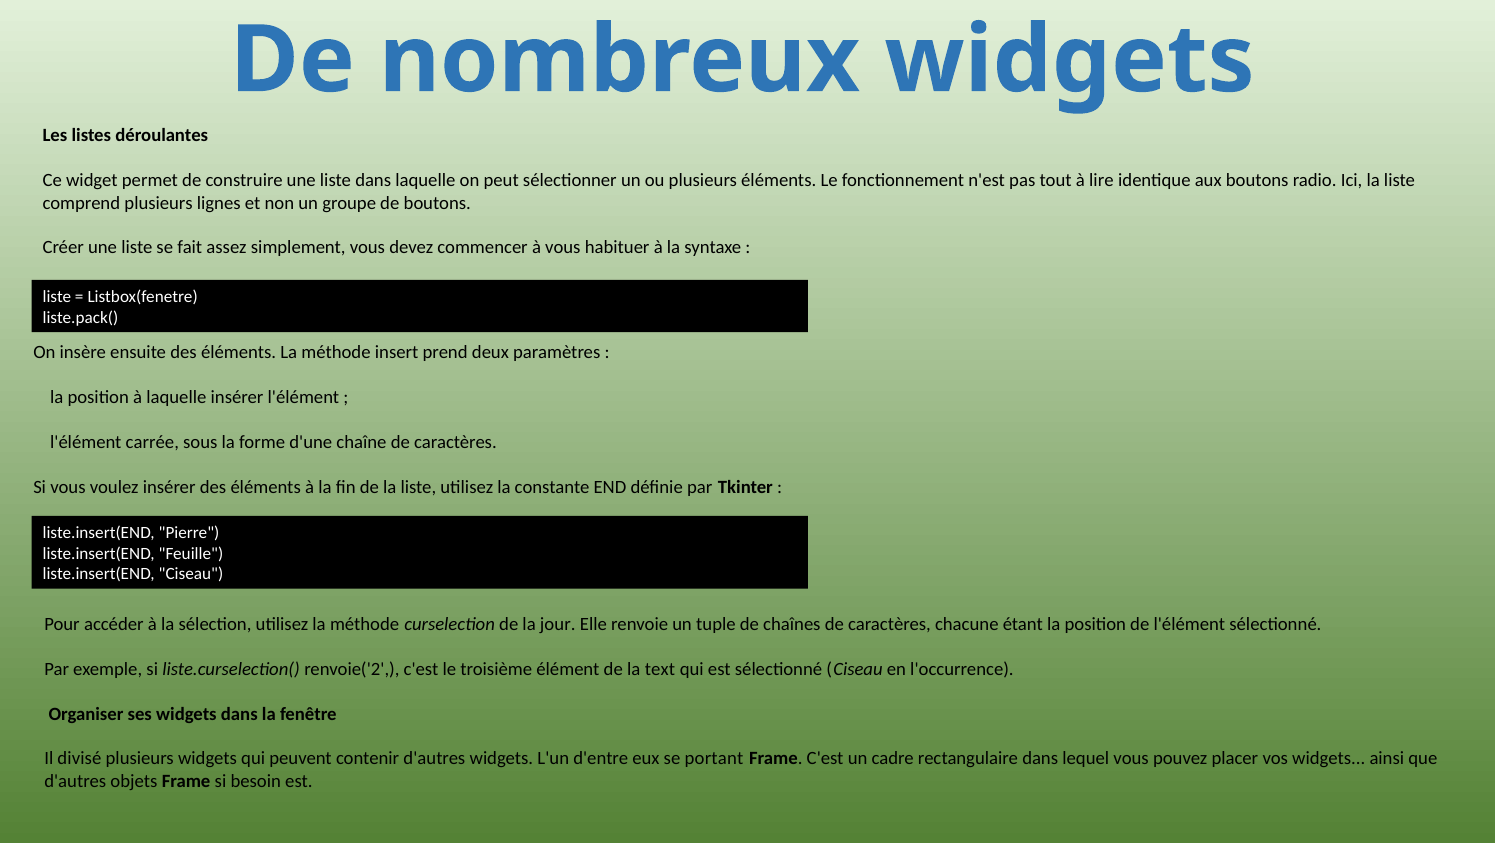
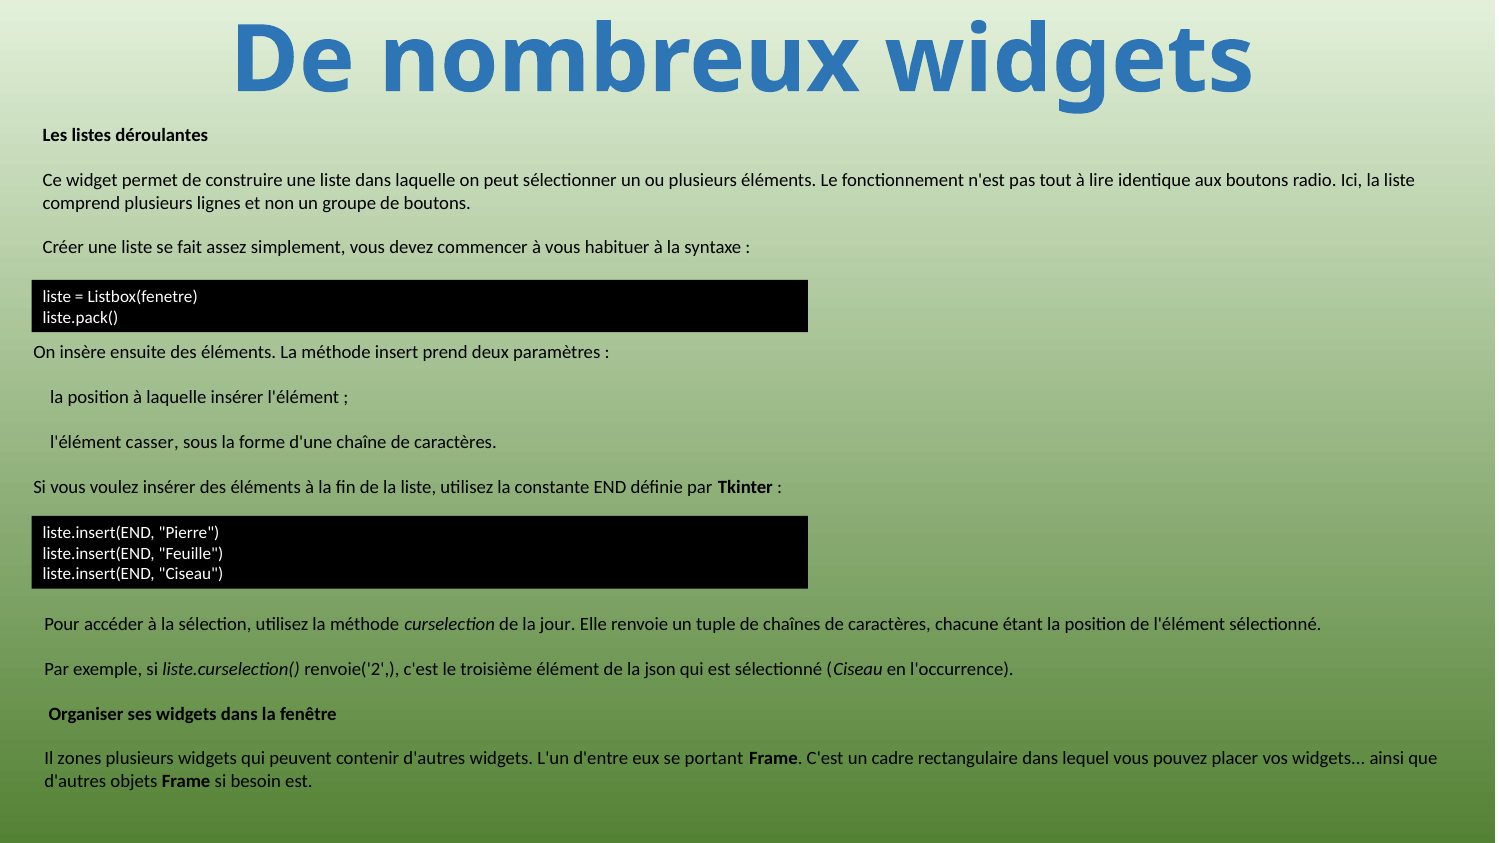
carrée: carrée -> casser
text: text -> json
divisé: divisé -> zones
